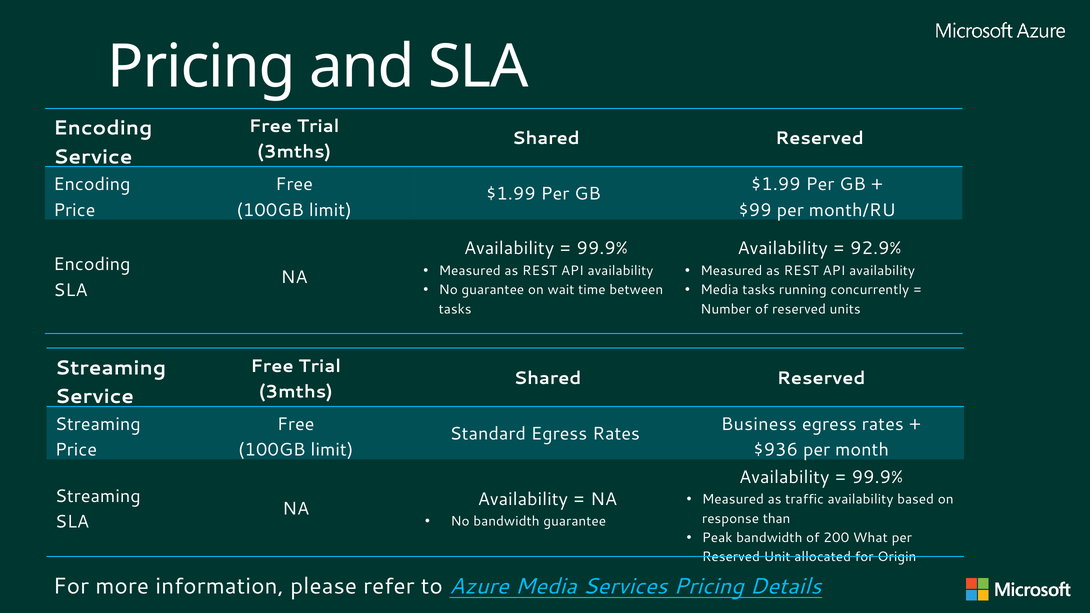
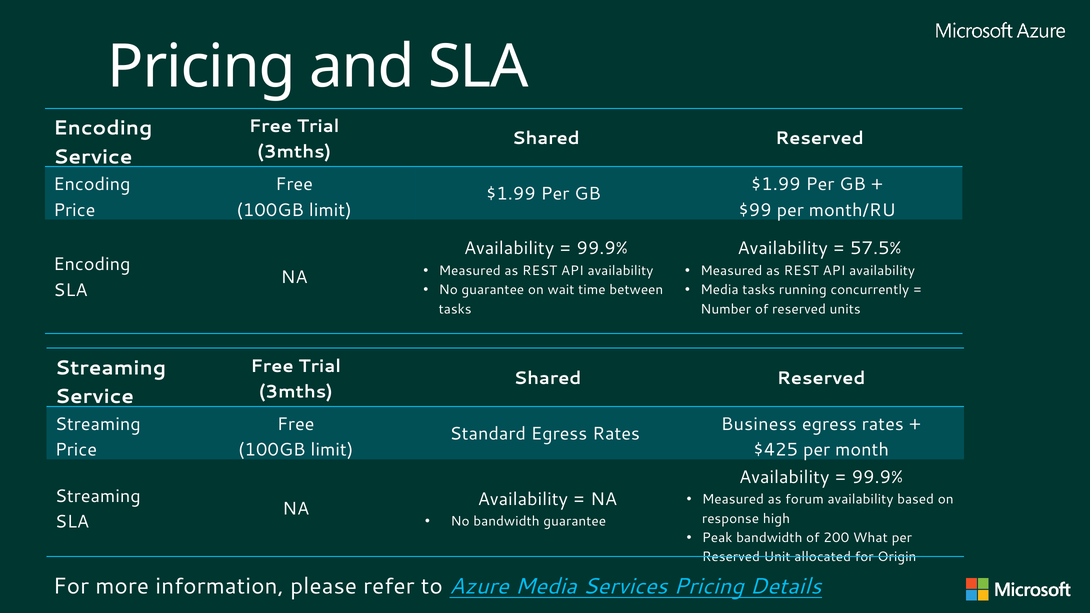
92.9%: 92.9% -> 57.5%
$936: $936 -> $425
traffic: traffic -> forum
than: than -> high
